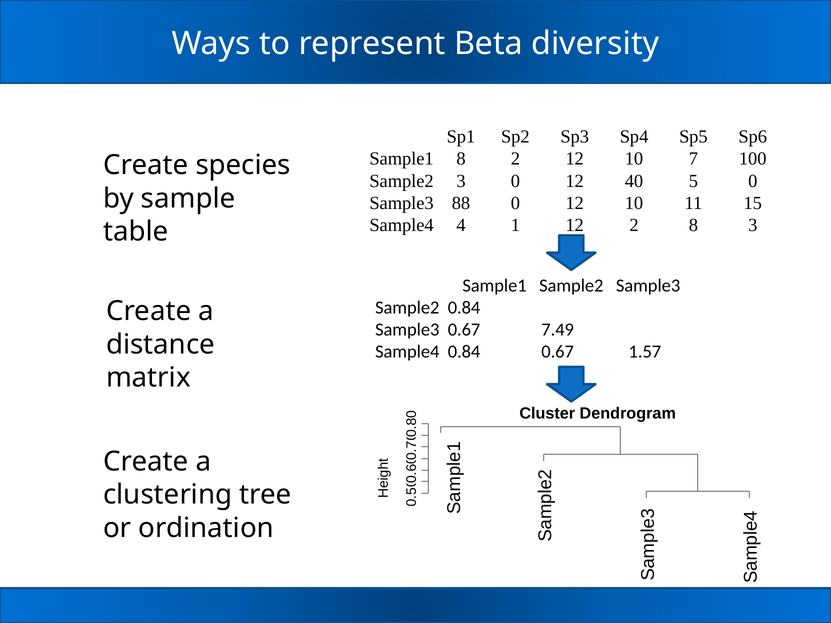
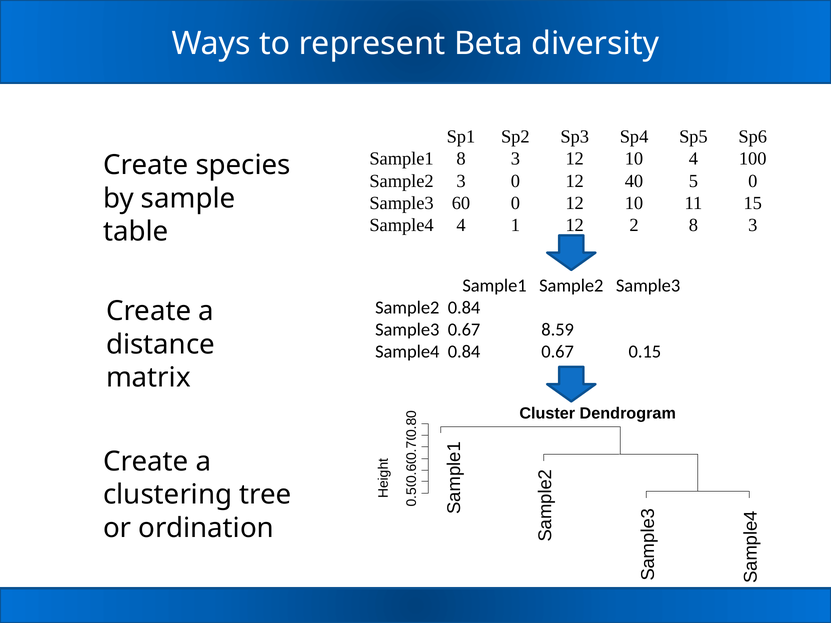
Sample1 8 2: 2 -> 3
10 7: 7 -> 4
88: 88 -> 60
7.49: 7.49 -> 8.59
1.57: 1.57 -> 0.15
